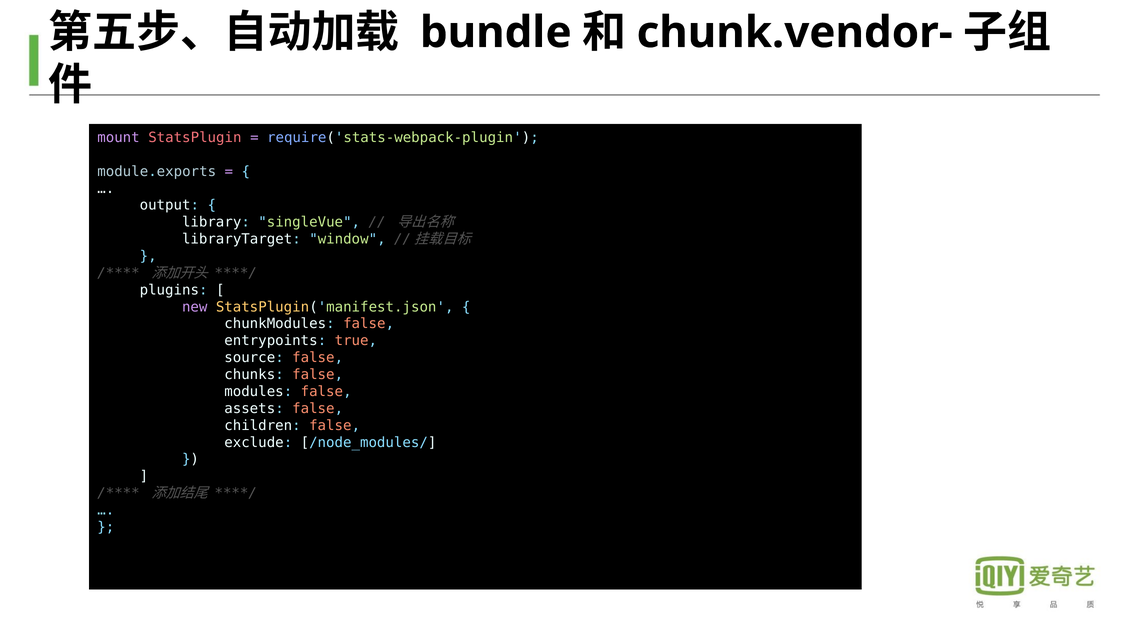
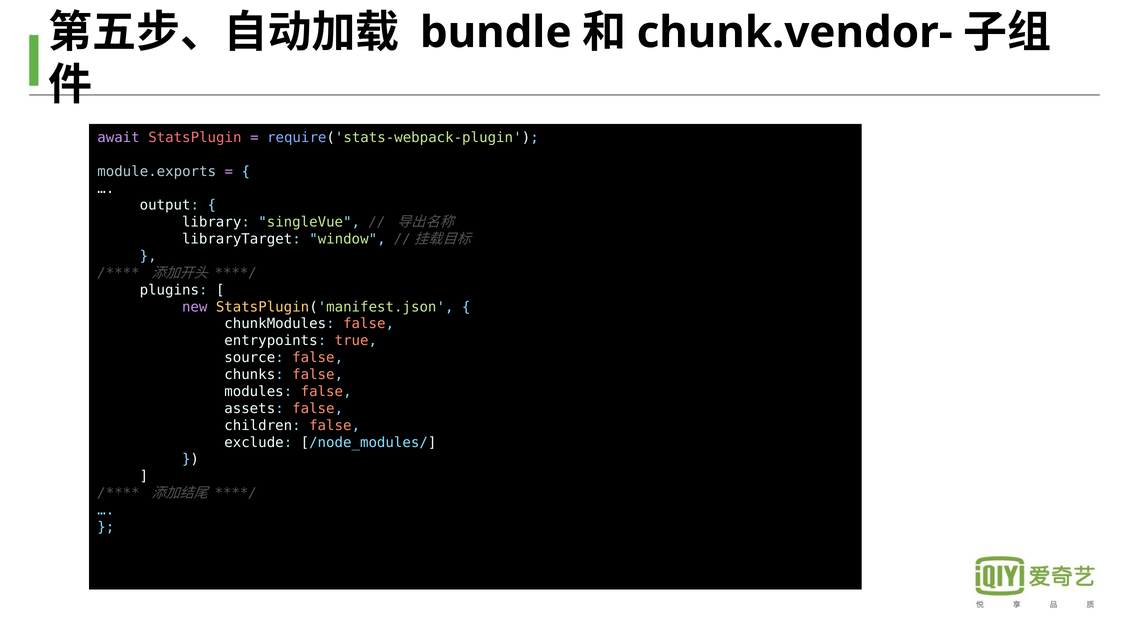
mount: mount -> await
